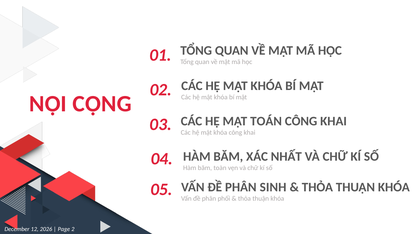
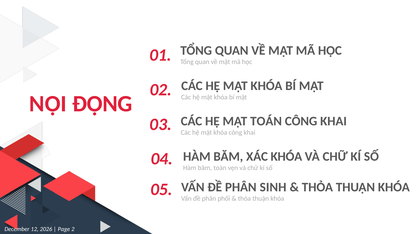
CỘNG: CỘNG -> ĐỘNG
XÁC NHẤT: NHẤT -> KHÓA
